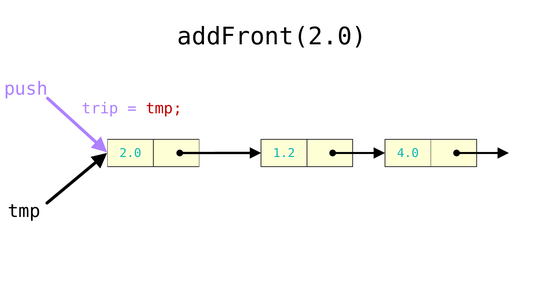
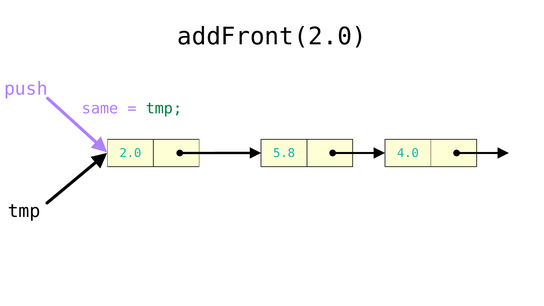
trip: trip -> same
tmp at (164, 108) colour: red -> green
1.2: 1.2 -> 5.8
